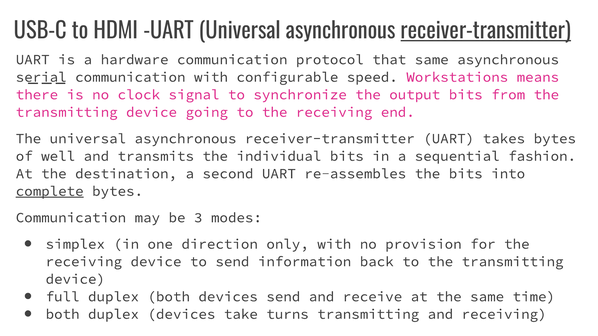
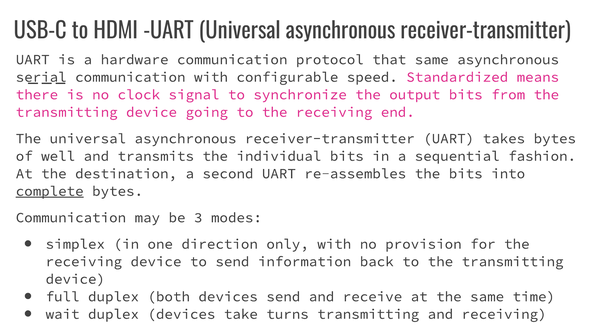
receiver-transmitter at (486, 31) underline: present -> none
Workstations: Workstations -> Standardized
both at (63, 314): both -> wait
